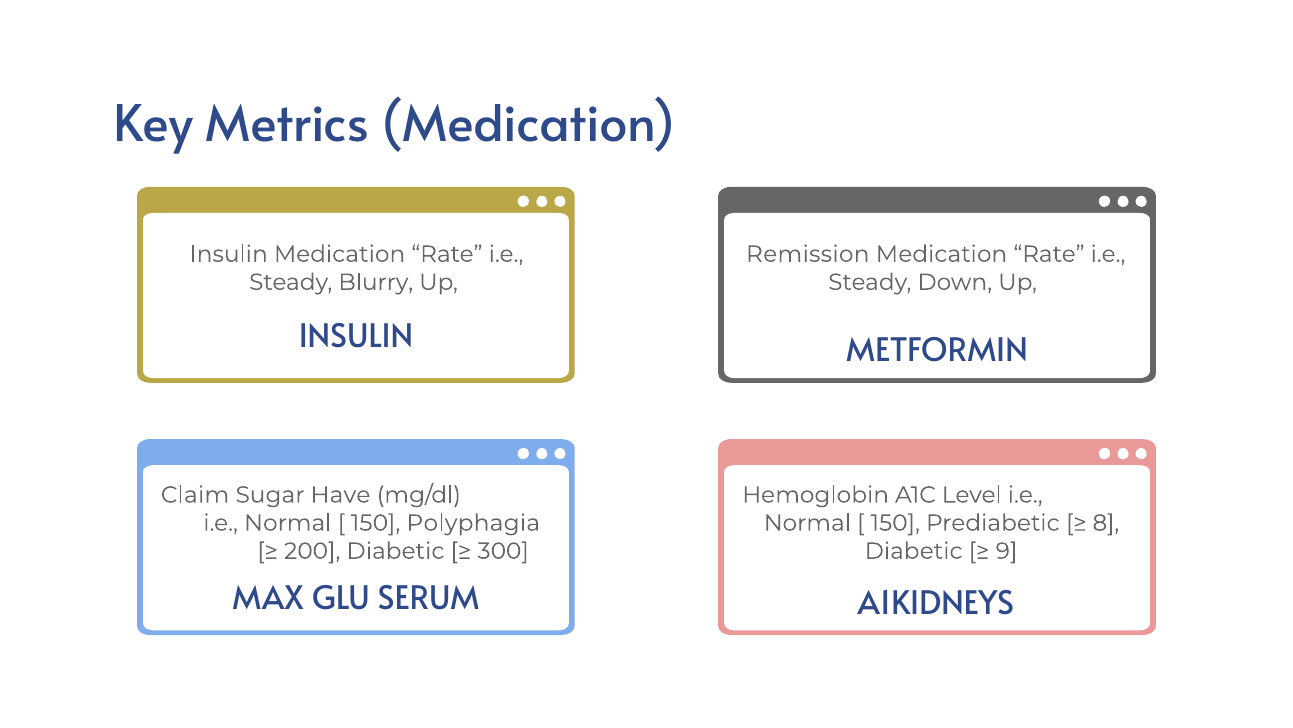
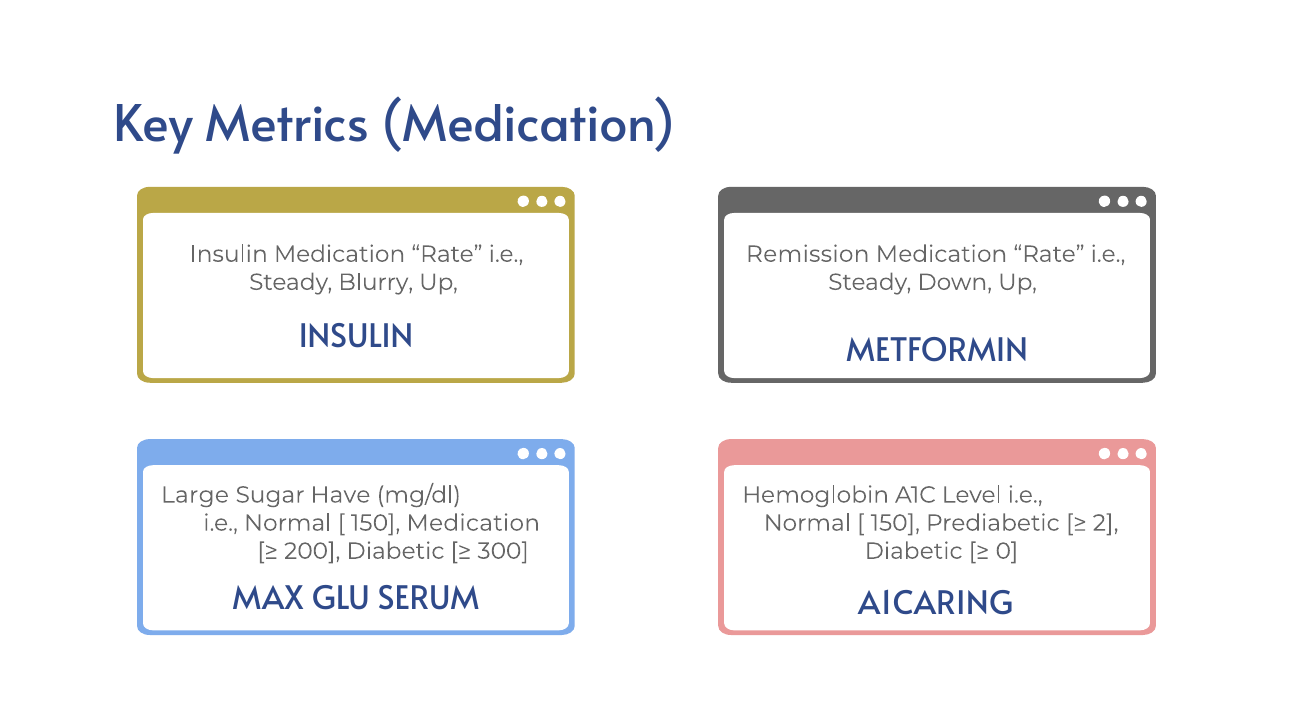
Claim: Claim -> Large
150 Polyphagia: Polyphagia -> Medication
8: 8 -> 2
9: 9 -> 0
A1KIDNEYS: A1KIDNEYS -> A1CARING
